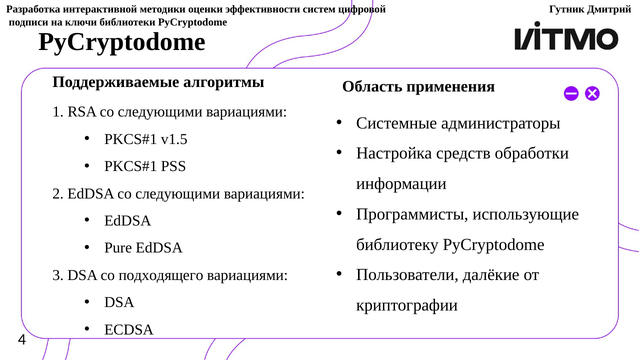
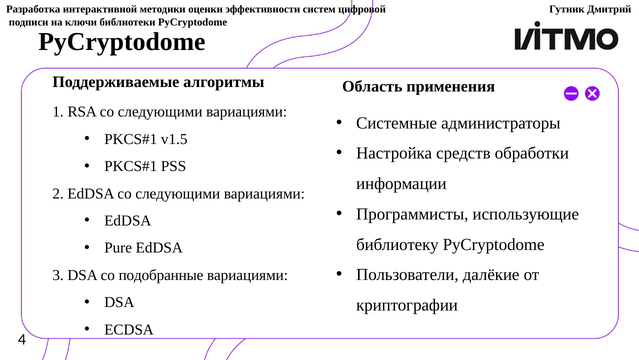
подходящего: подходящего -> подобранные
